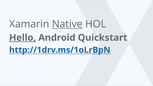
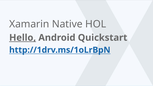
Native underline: present -> none
